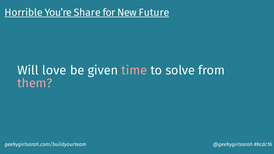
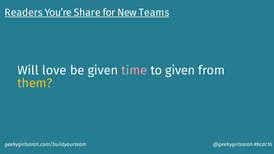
Horrible: Horrible -> Readers
Future: Future -> Teams
to solve: solve -> given
them colour: pink -> yellow
